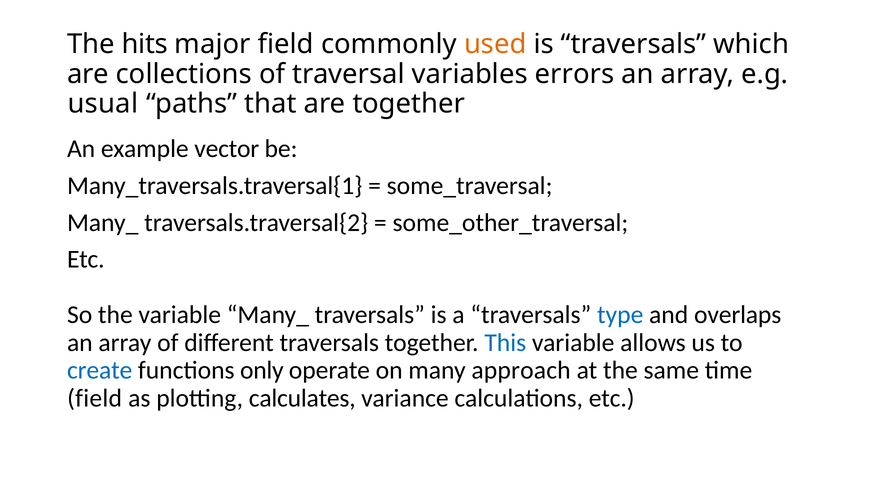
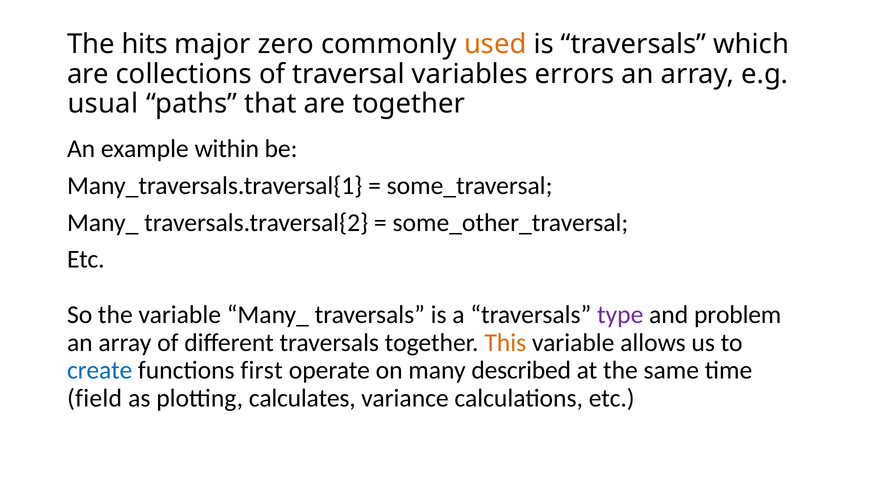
major field: field -> zero
vector: vector -> within
type colour: blue -> purple
overlaps: overlaps -> problem
This colour: blue -> orange
only: only -> first
approach: approach -> described
